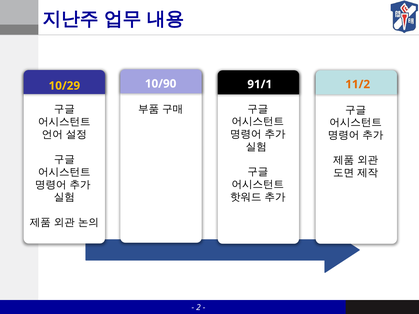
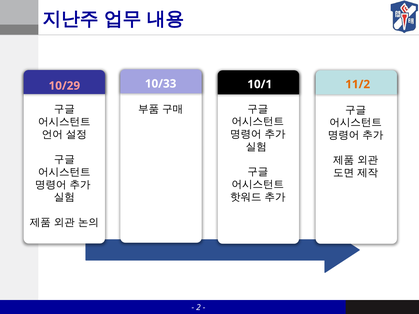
10/90: 10/90 -> 10/33
91/1: 91/1 -> 10/1
10/29 colour: yellow -> pink
